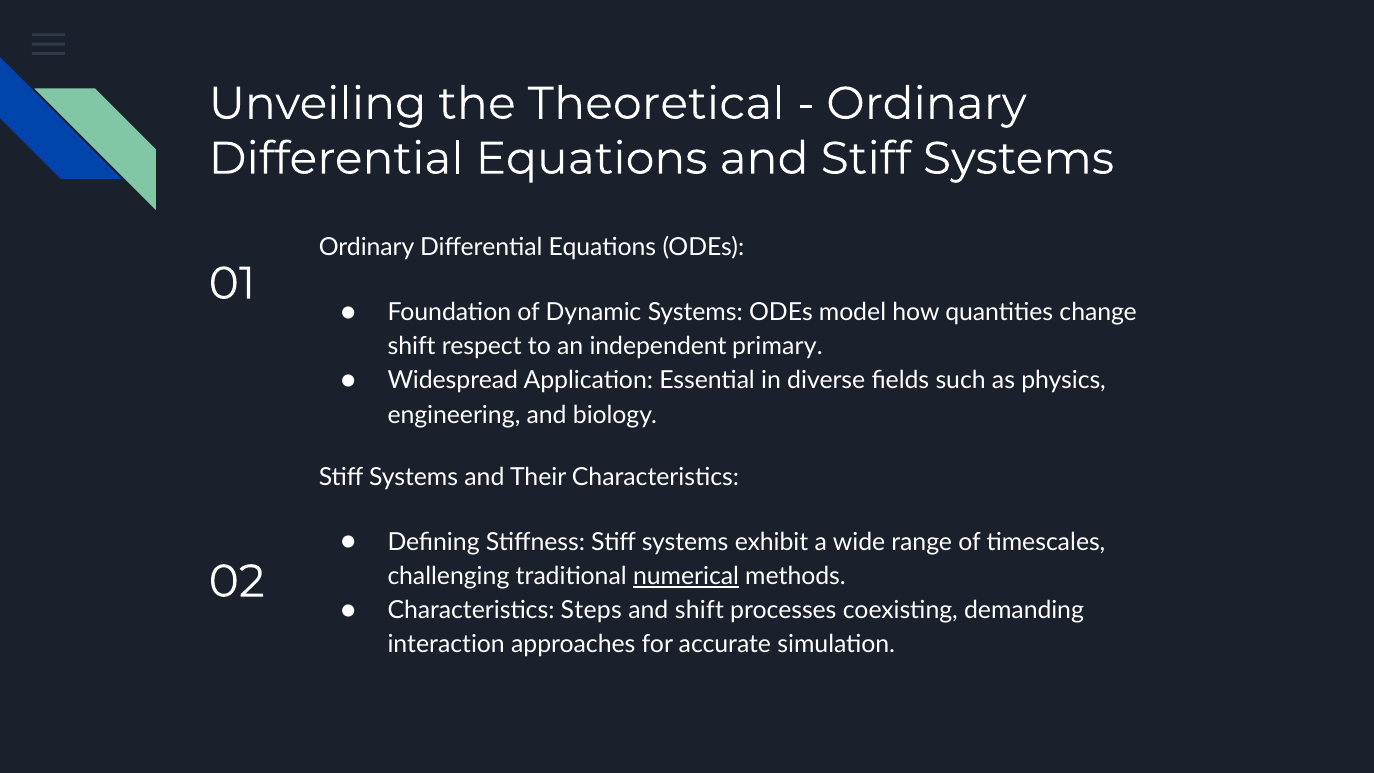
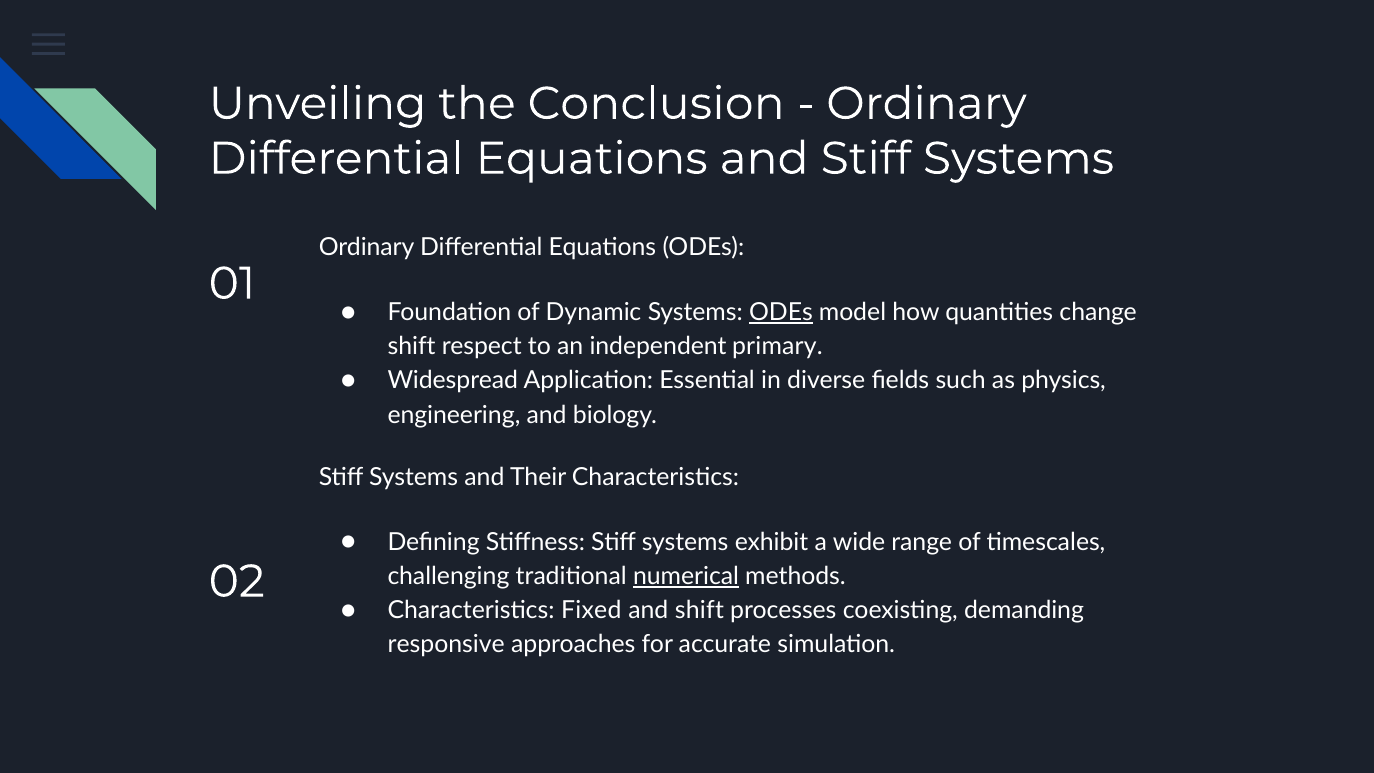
Theoretical: Theoretical -> Conclusion
ODEs at (781, 312) underline: none -> present
Steps: Steps -> Fixed
interaction: interaction -> responsive
